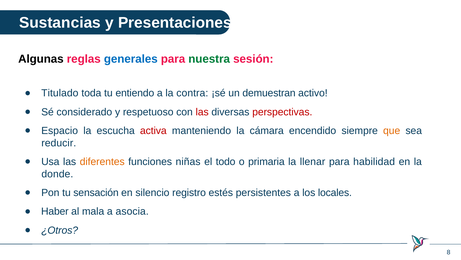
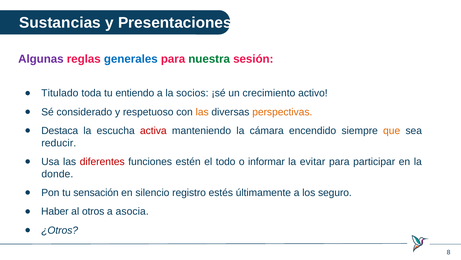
Algunas colour: black -> purple
contra: contra -> socios
demuestran: demuestran -> crecimiento
las at (202, 112) colour: red -> orange
perspectivas colour: red -> orange
Espacio: Espacio -> Destaca
diferentes colour: orange -> red
niñas: niñas -> estén
primaria: primaria -> informar
llenar: llenar -> evitar
habilidad: habilidad -> participar
persistentes: persistentes -> últimamente
locales: locales -> seguro
mala: mala -> otros
